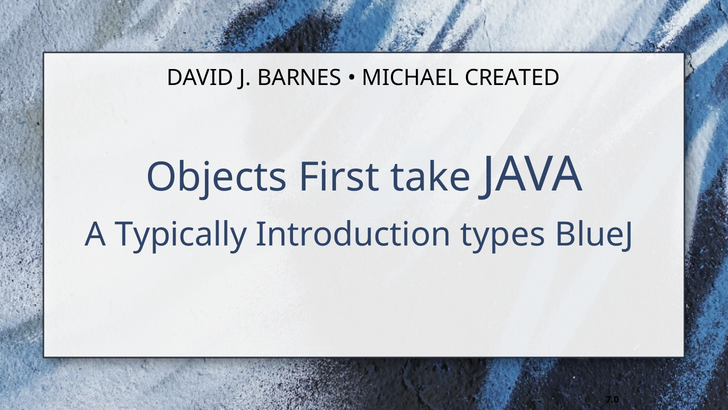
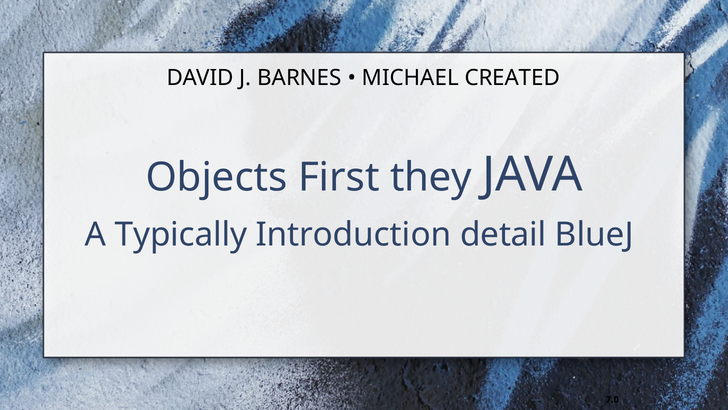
take: take -> they
types: types -> detail
